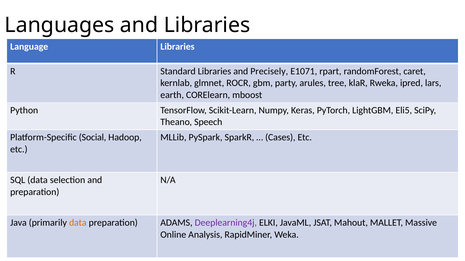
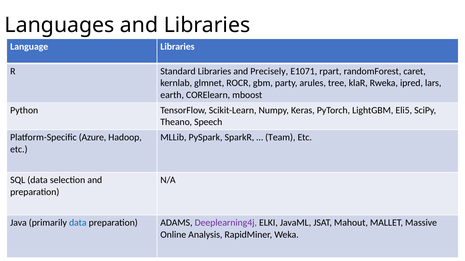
Social: Social -> Azure
Cases: Cases -> Team
data at (78, 223) colour: orange -> blue
